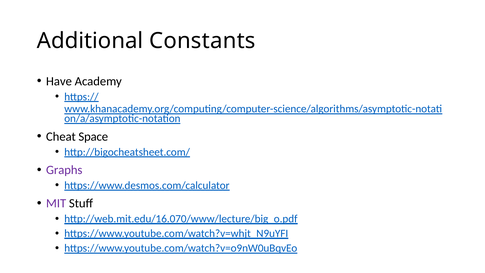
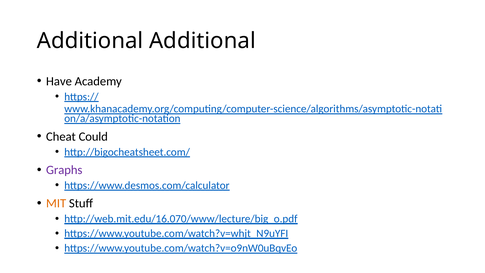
Additional Constants: Constants -> Additional
Space: Space -> Could
MIT colour: purple -> orange
